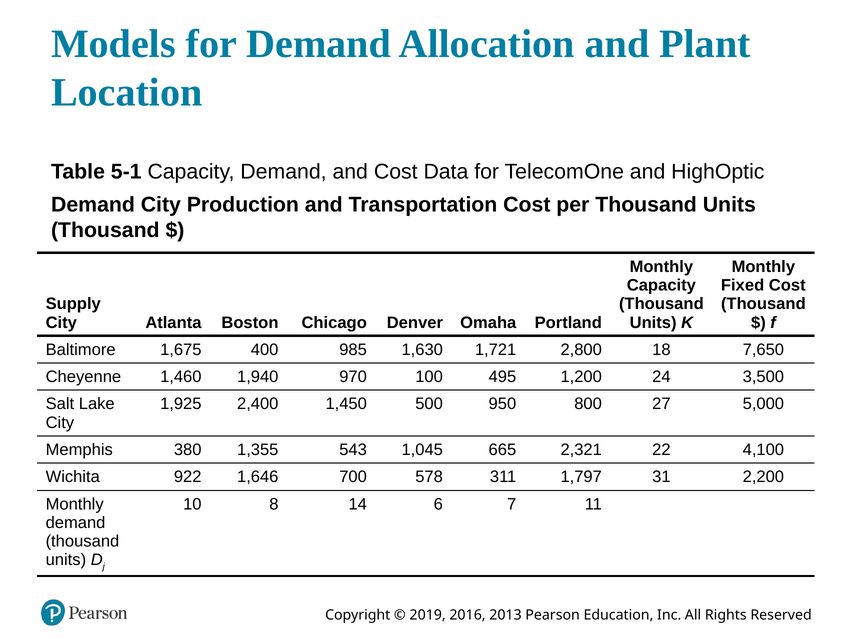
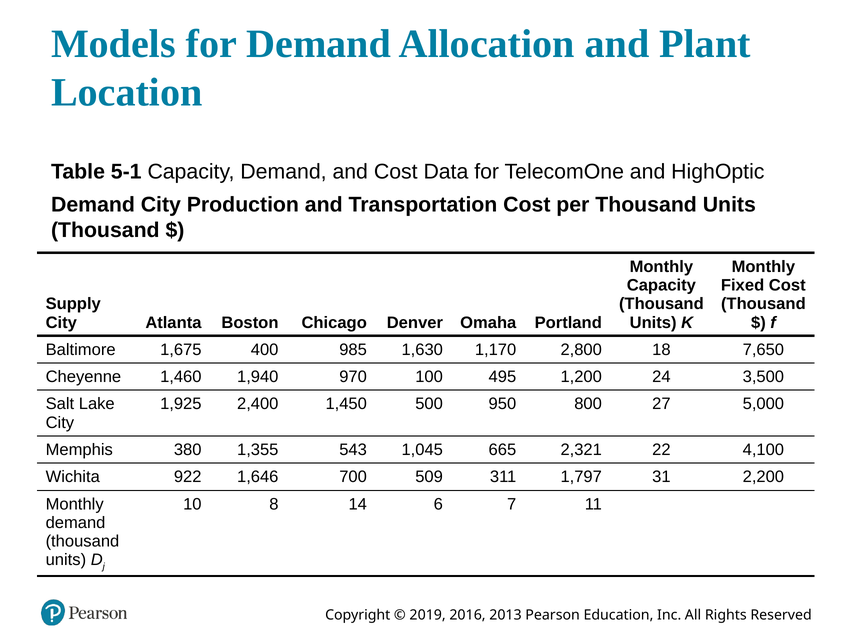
1,721: 1,721 -> 1,170
578: 578 -> 509
